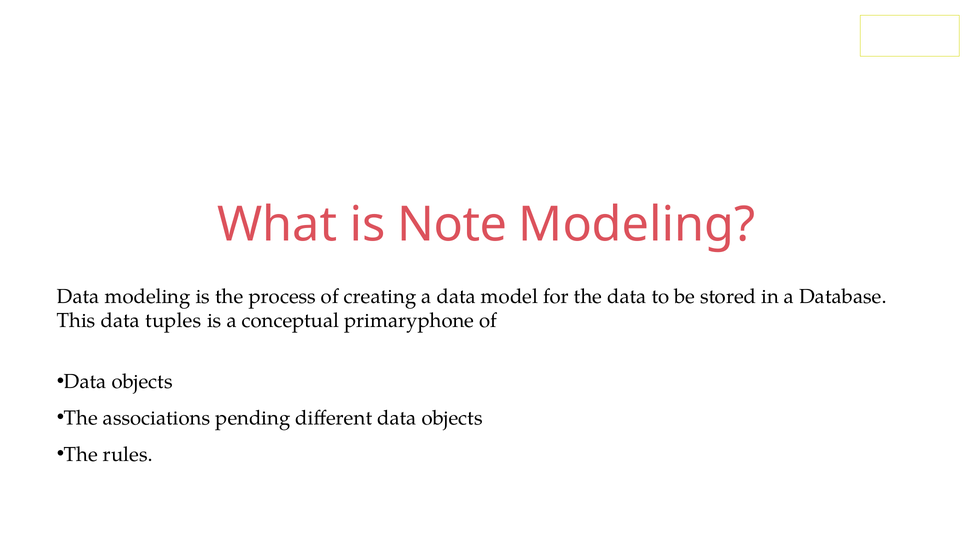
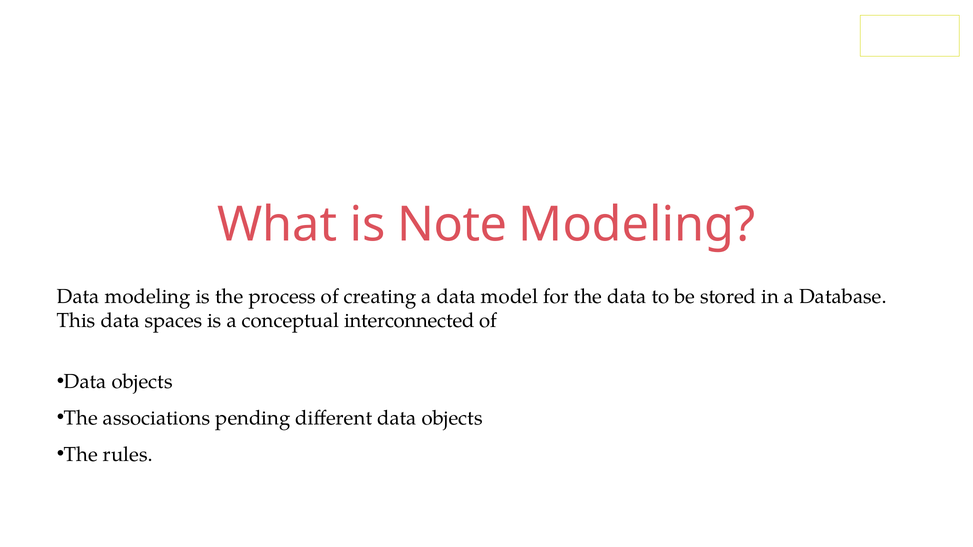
tuples: tuples -> spaces
primaryphone: primaryphone -> interconnected
